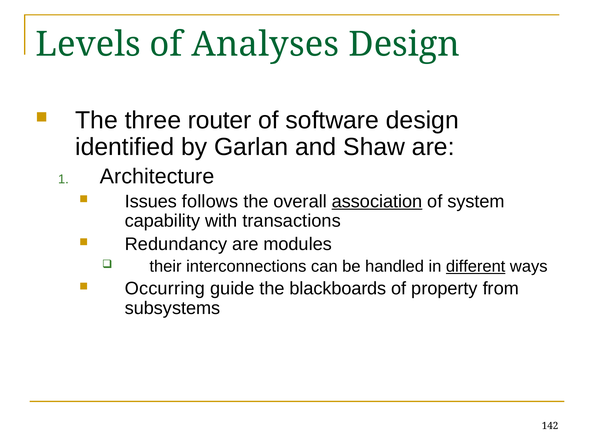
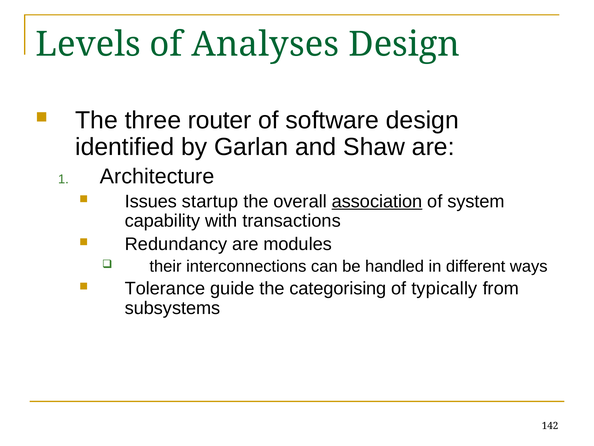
follows: follows -> startup
different underline: present -> none
Occurring: Occurring -> Tolerance
blackboards: blackboards -> categorising
property: property -> typically
